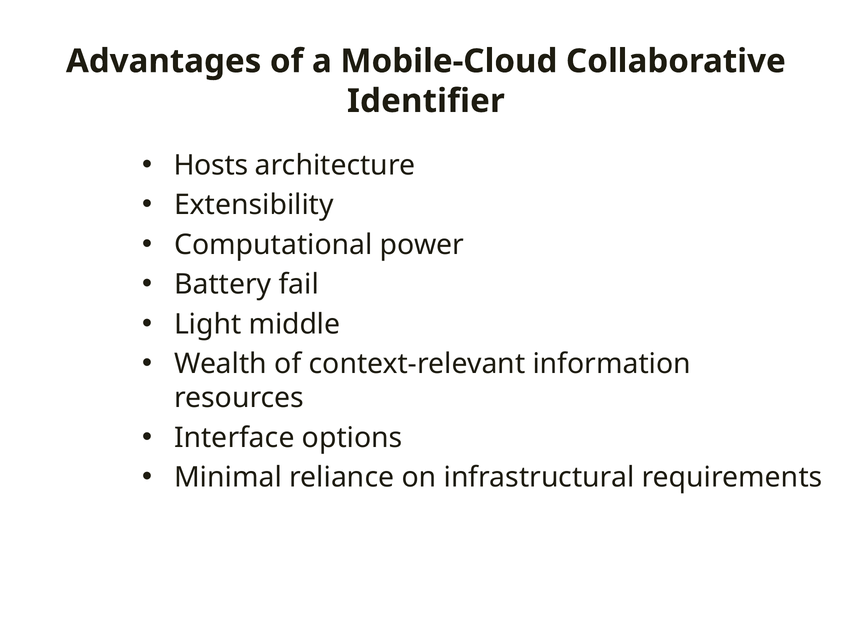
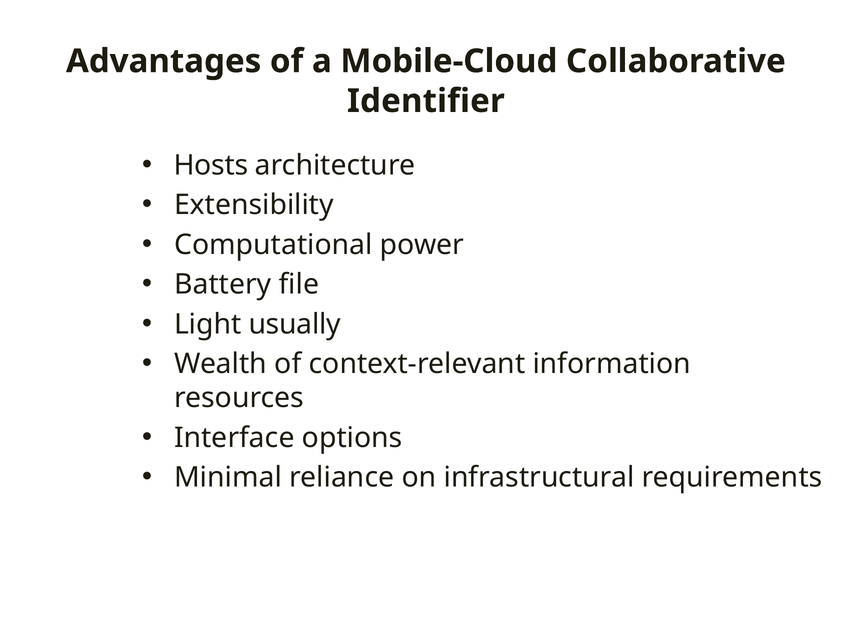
fail: fail -> file
middle: middle -> usually
